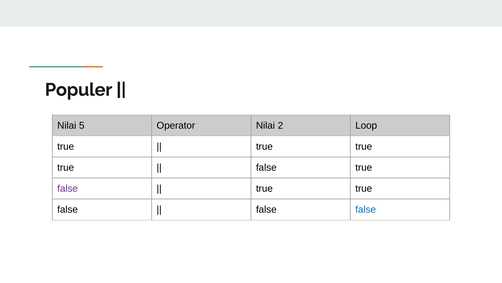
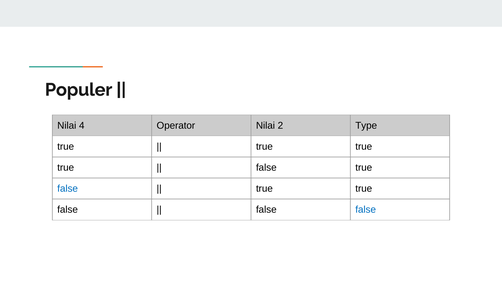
5: 5 -> 4
Loop: Loop -> Type
false at (68, 188) colour: purple -> blue
